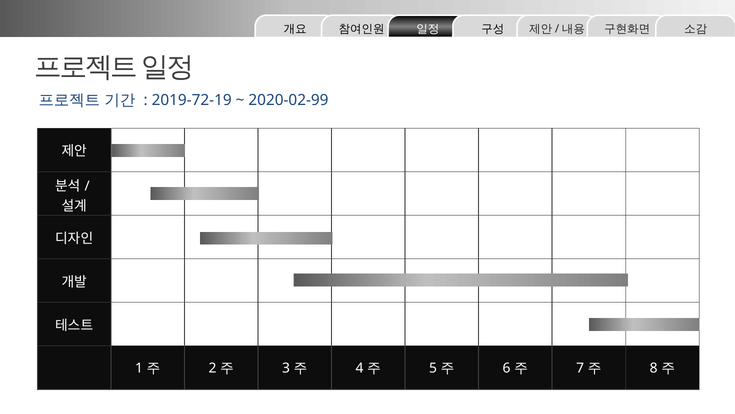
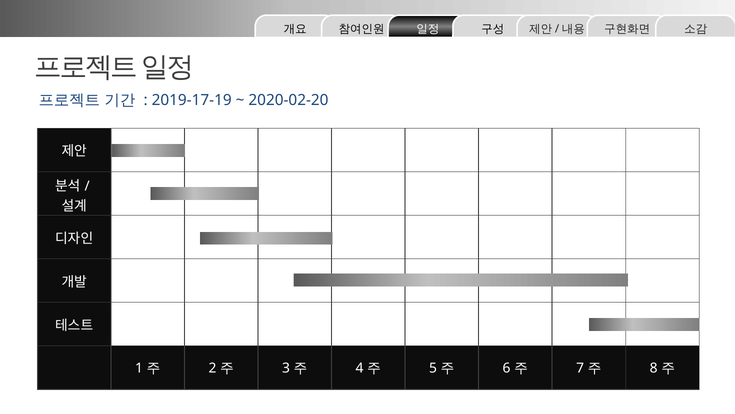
2019-72-19: 2019-72-19 -> 2019-17-19
2020-02-99: 2020-02-99 -> 2020-02-20
